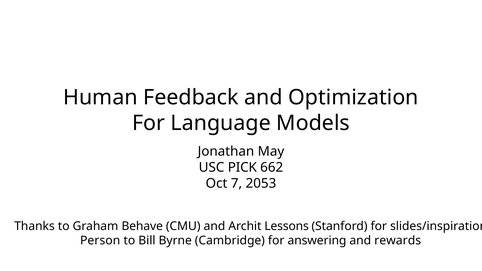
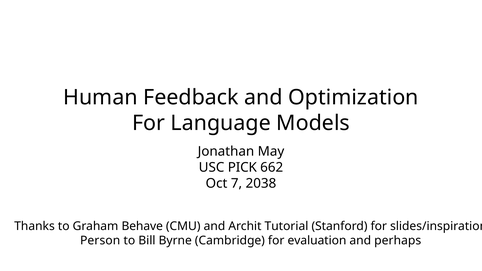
2053: 2053 -> 2038
Lessons: Lessons -> Tutorial
answering: answering -> evaluation
rewards: rewards -> perhaps
